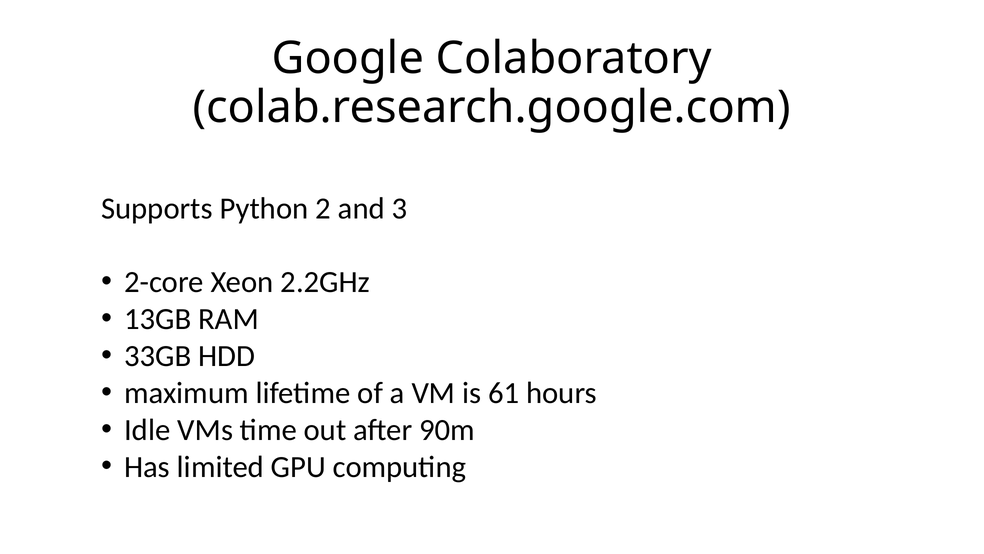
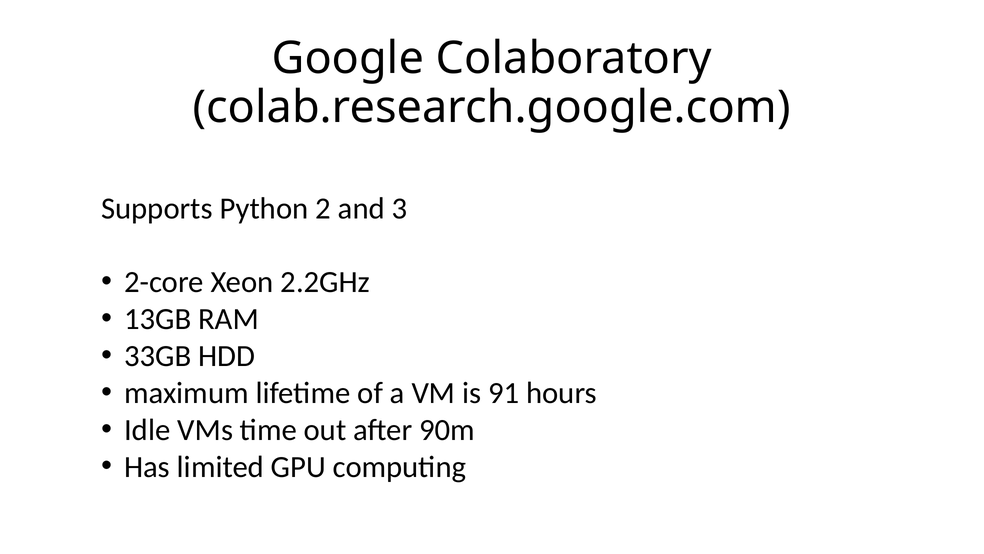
61: 61 -> 91
